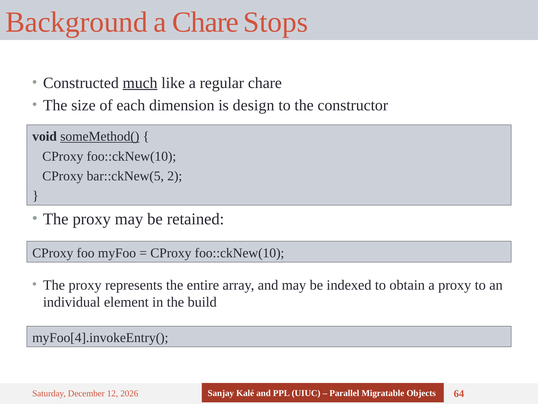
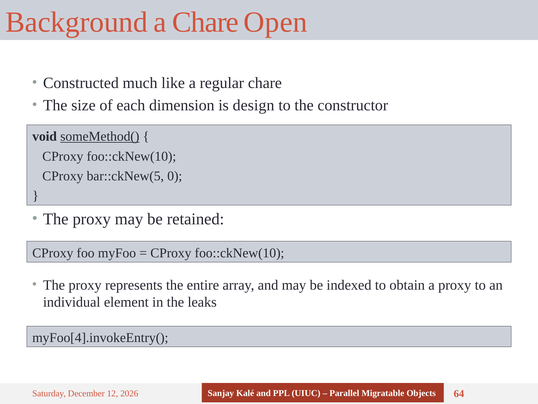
Stops: Stops -> Open
much underline: present -> none
2: 2 -> 0
build: build -> leaks
